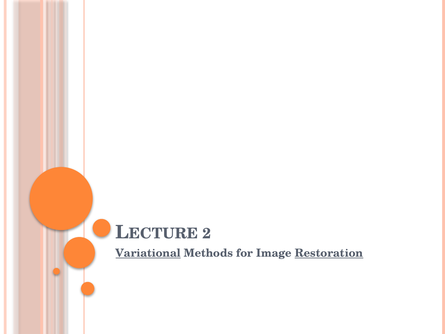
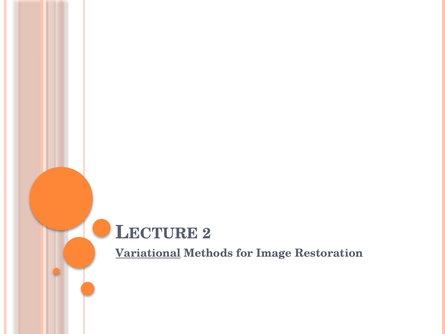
Restoration underline: present -> none
